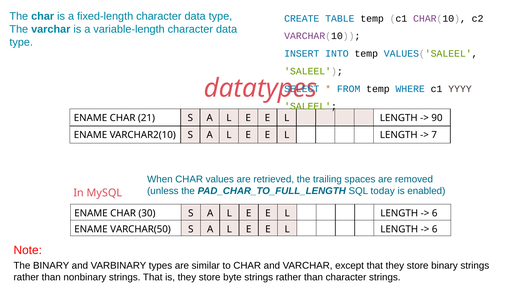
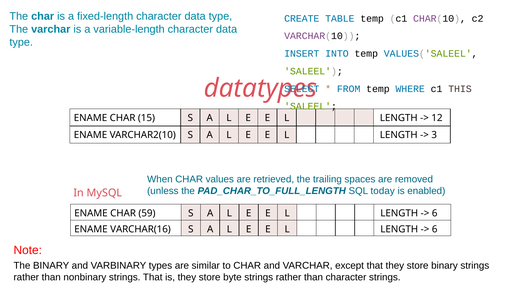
YYYY: YYYY -> THIS
21: 21 -> 15
90: 90 -> 12
7: 7 -> 3
30: 30 -> 59
VARCHAR(50: VARCHAR(50 -> VARCHAR(16
